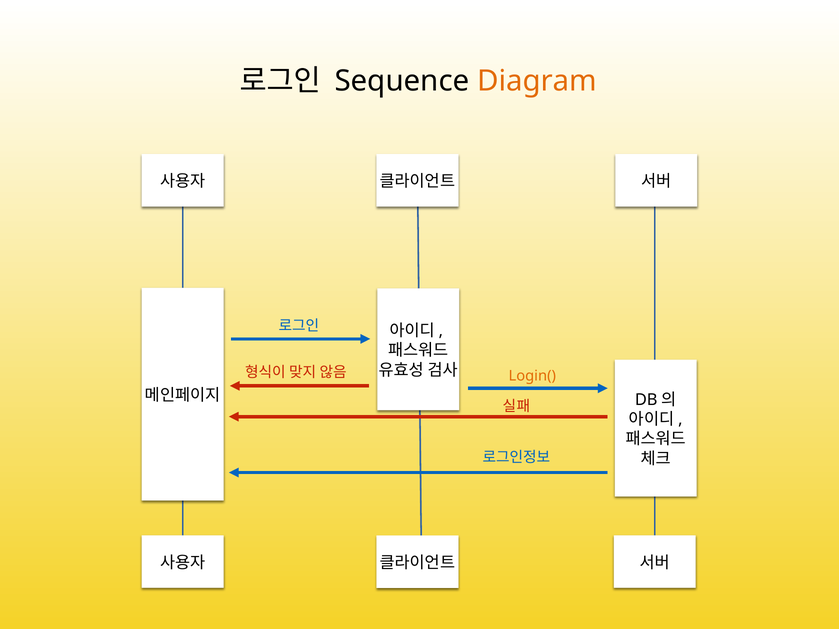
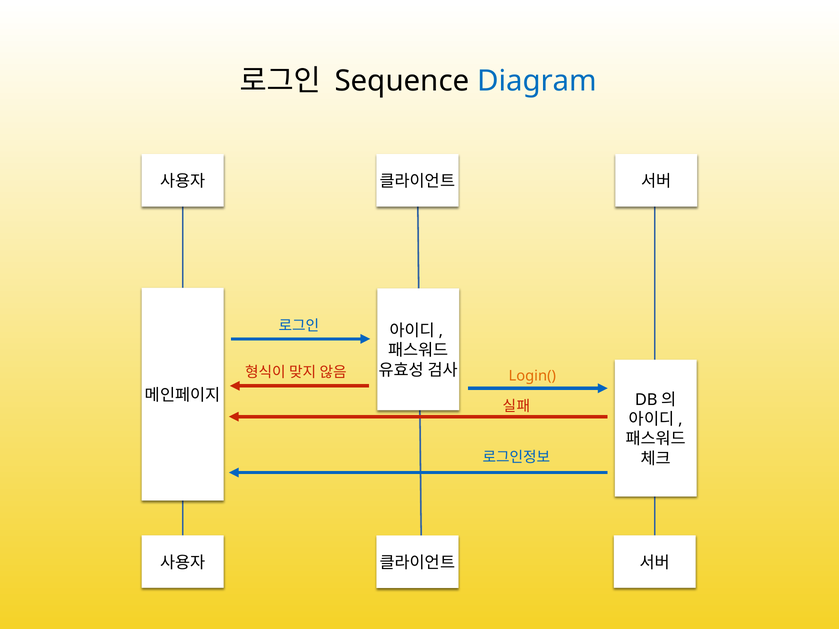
Diagram colour: orange -> blue
